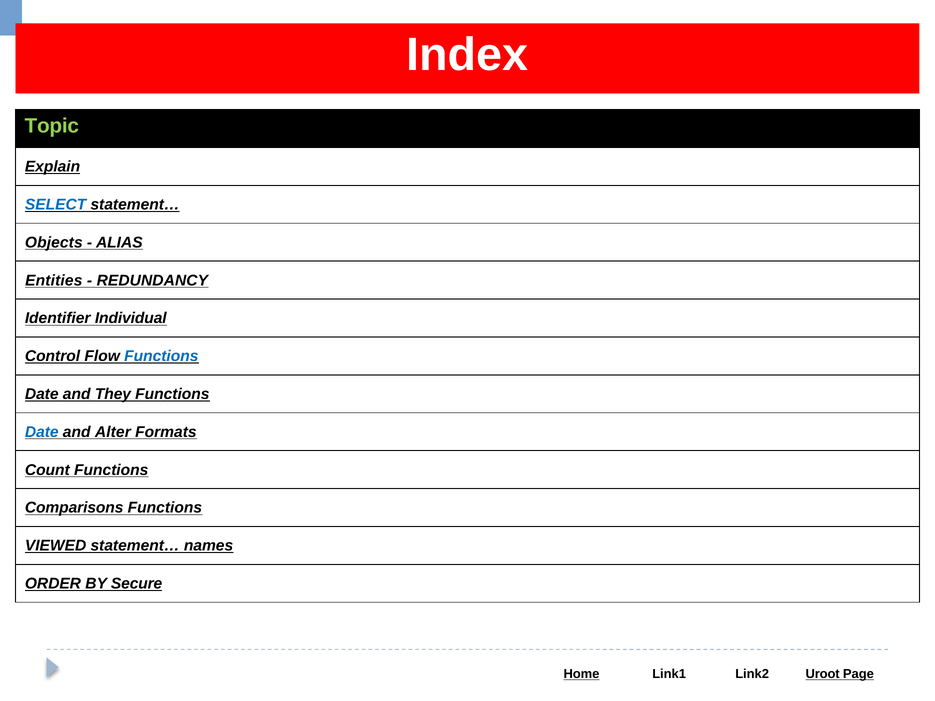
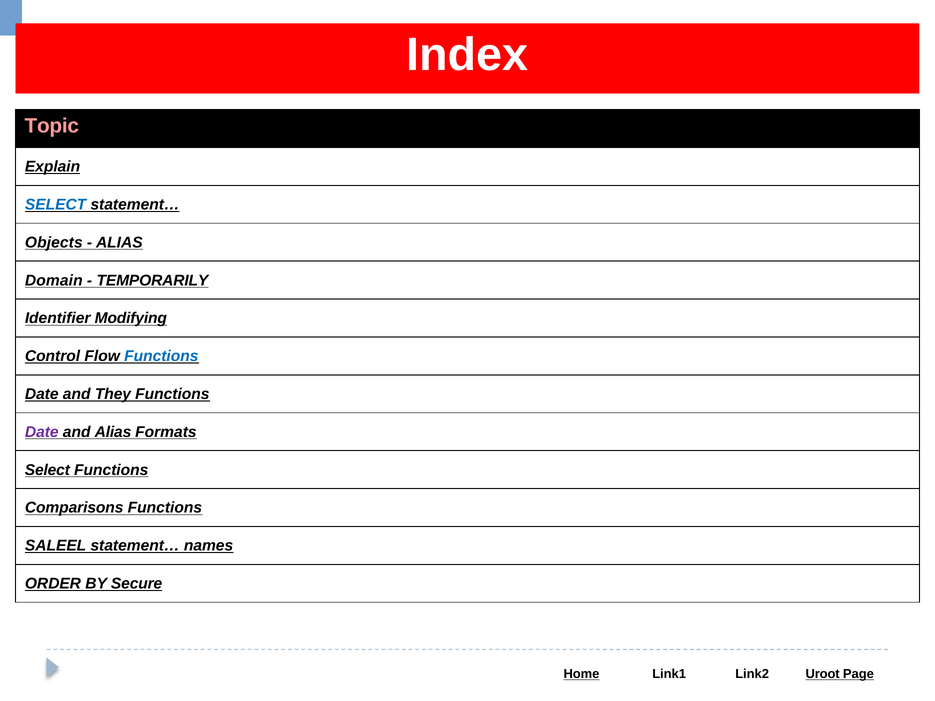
Topic colour: light green -> pink
Entities: Entities -> Domain
REDUNDANCY: REDUNDANCY -> TEMPORARILY
Individual: Individual -> Modifying
Date at (42, 432) colour: blue -> purple
and Alter: Alter -> Alias
Count at (47, 470): Count -> Select
VIEWED: VIEWED -> SALEEL
